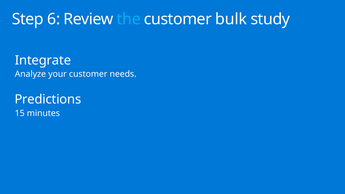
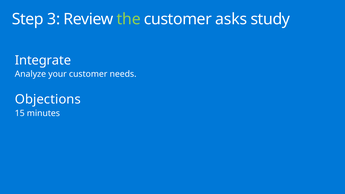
6: 6 -> 3
the colour: light blue -> light green
bulk: bulk -> asks
Predictions: Predictions -> Objections
